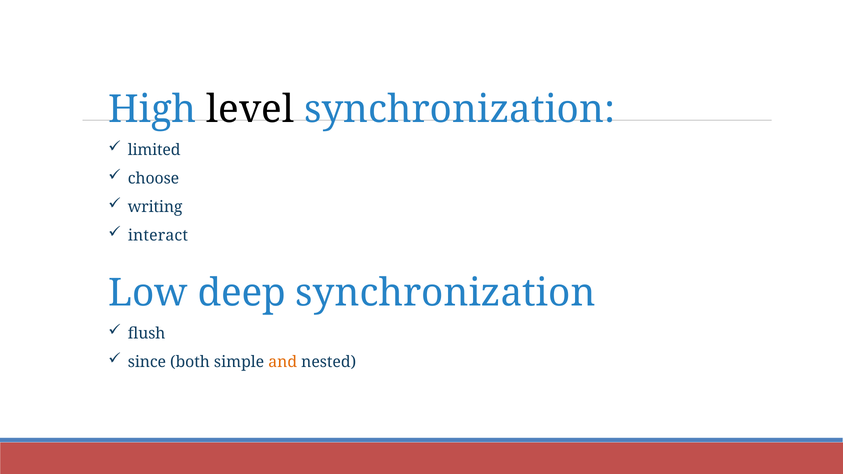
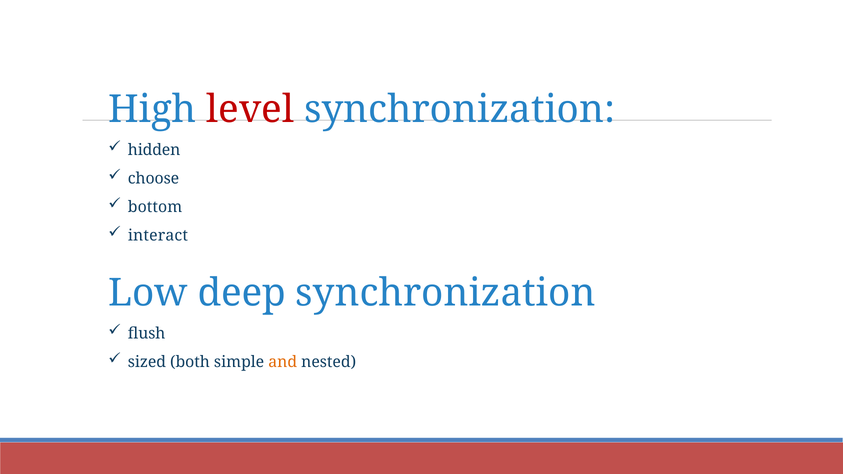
level colour: black -> red
limited: limited -> hidden
writing: writing -> bottom
since: since -> sized
